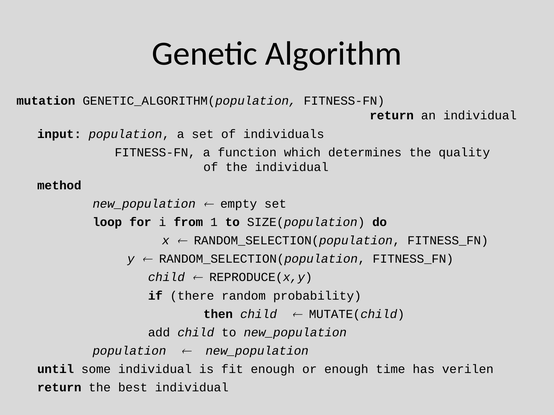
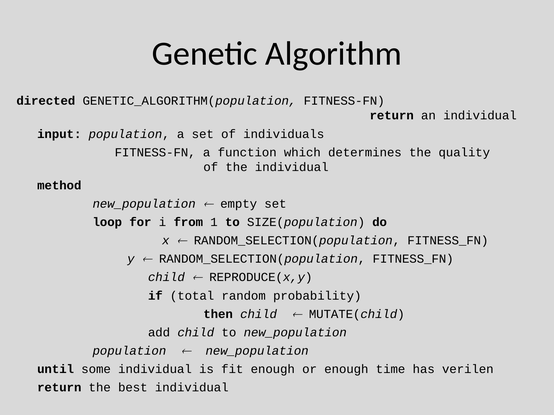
mutation: mutation -> directed
there: there -> total
